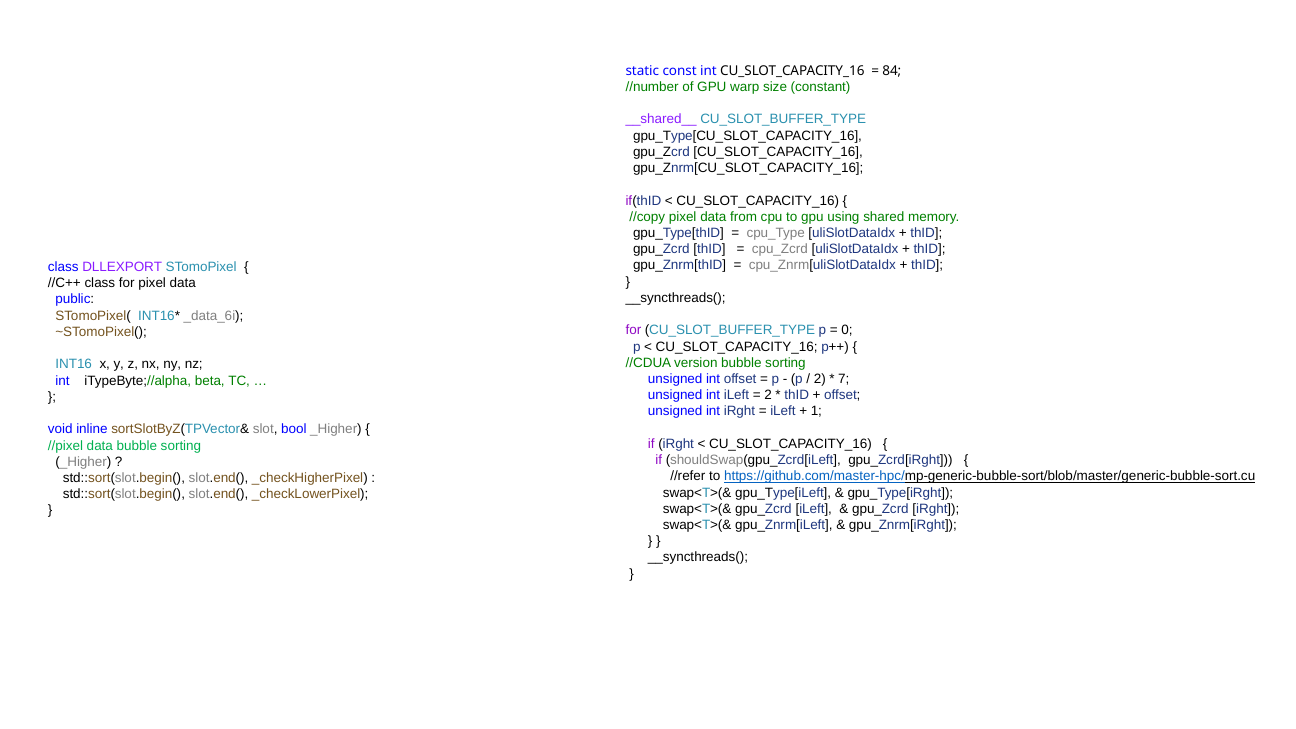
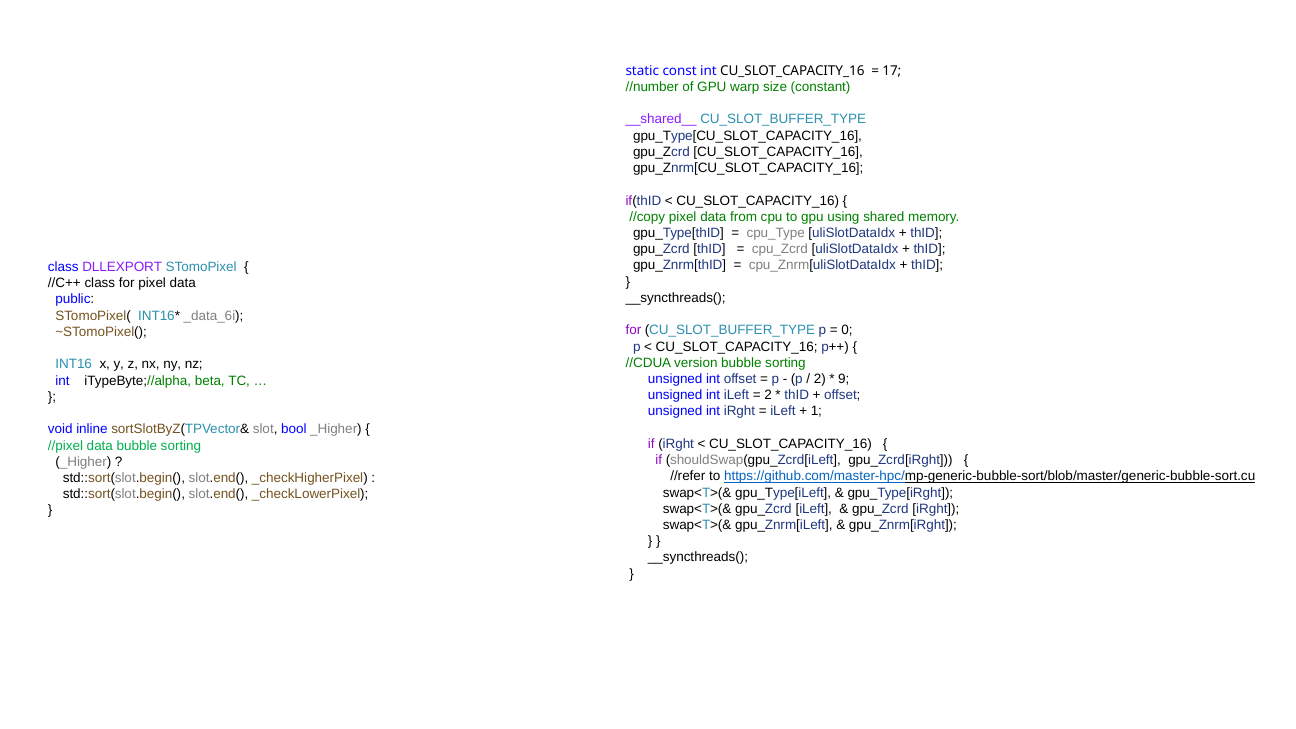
84: 84 -> 17
7: 7 -> 9
